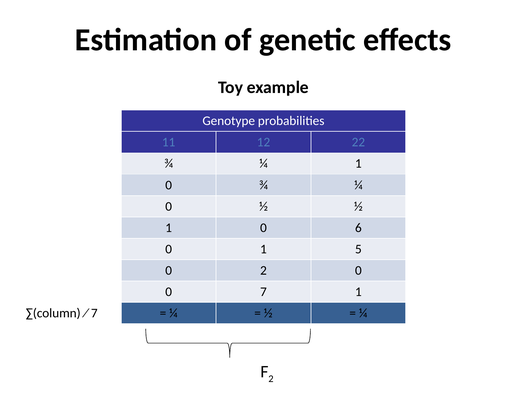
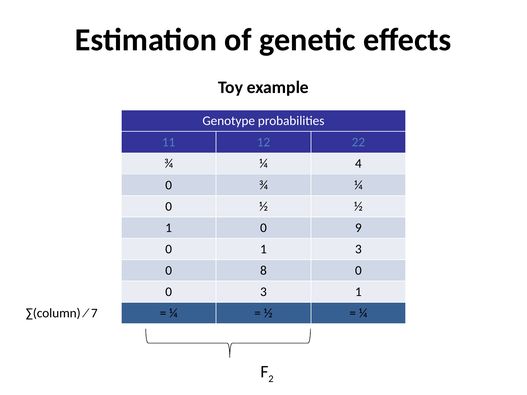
¼ 1: 1 -> 4
6: 6 -> 9
1 5: 5 -> 3
0 2: 2 -> 8
0 7: 7 -> 3
